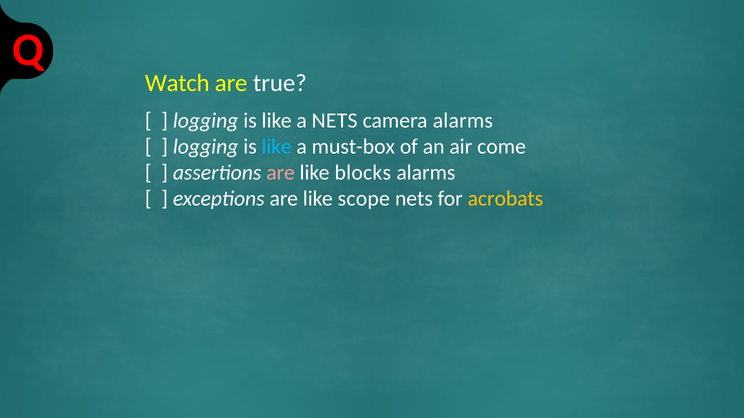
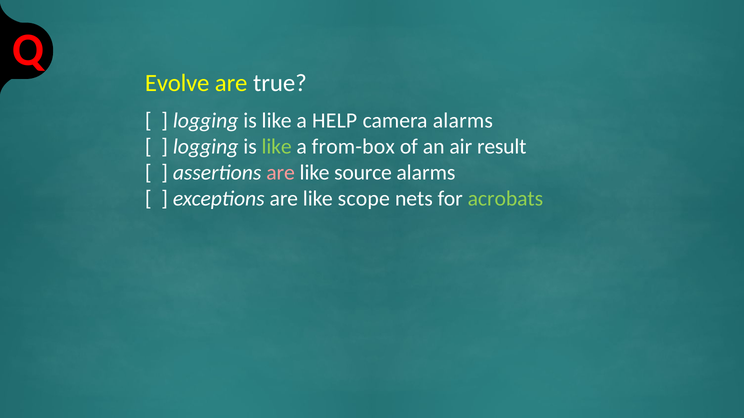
Watch: Watch -> Evolve
a NETS: NETS -> HELP
like at (277, 147) colour: light blue -> light green
must-box: must-box -> from-box
come: come -> result
blocks: blocks -> source
acrobats colour: yellow -> light green
